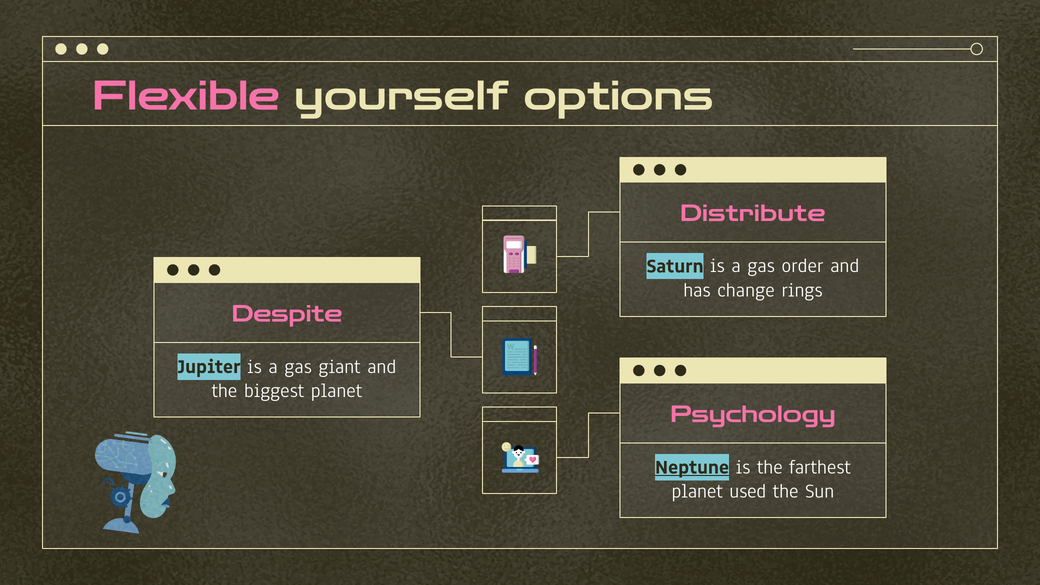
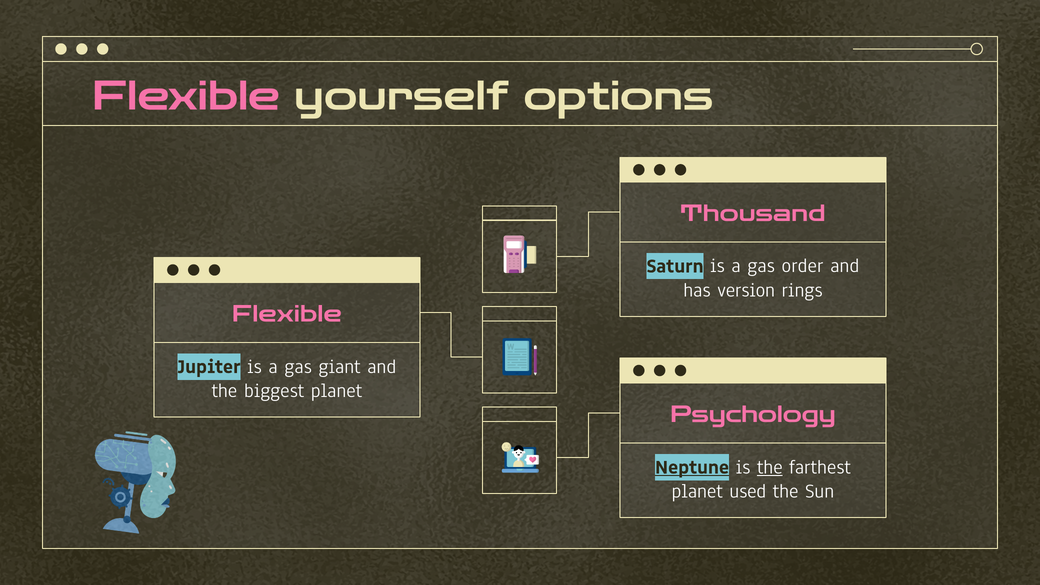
Distribute: Distribute -> Thousand
change: change -> version
Despite at (287, 314): Despite -> Flexible
the at (770, 467) underline: none -> present
